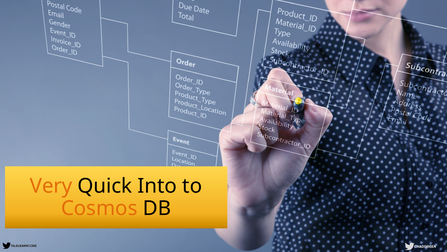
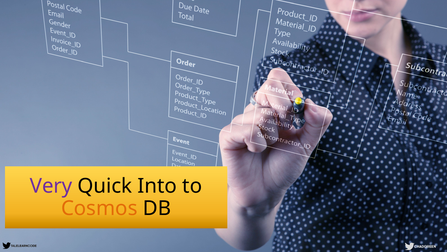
Very colour: orange -> purple
